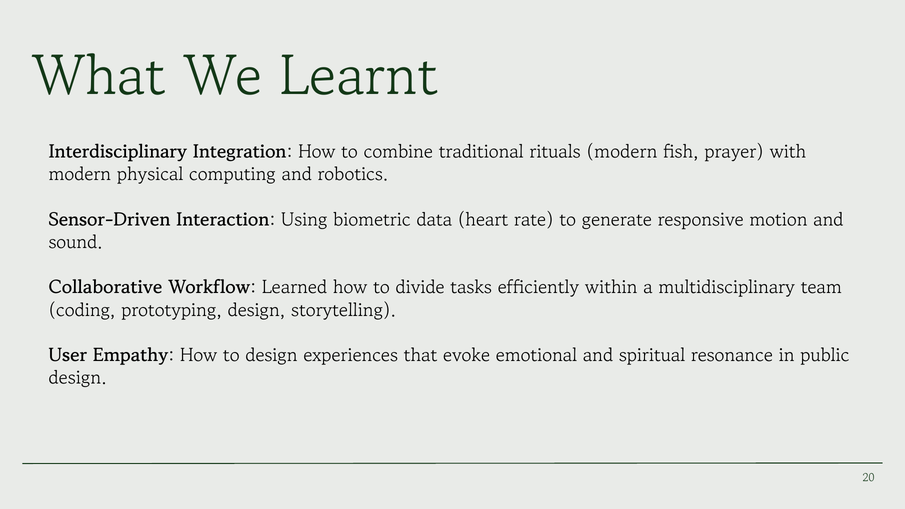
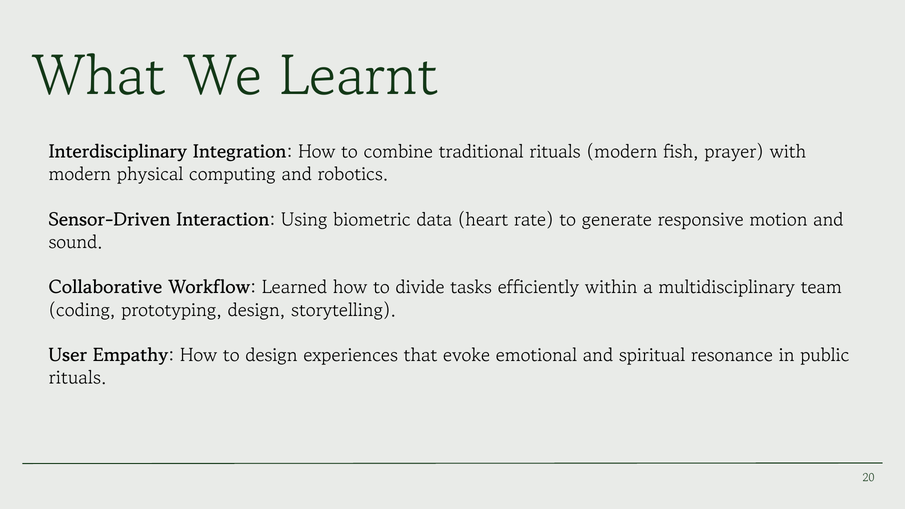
design at (78, 379): design -> rituals
